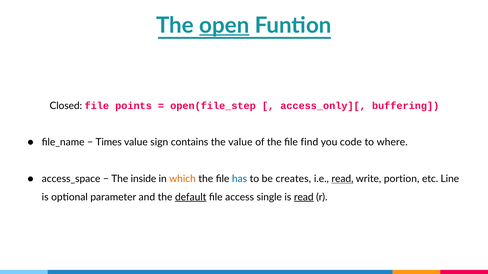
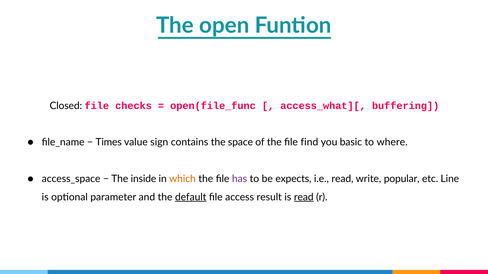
open underline: present -> none
points: points -> checks
open(file_step: open(file_step -> open(file_func
access_only][: access_only][ -> access_what][
the value: value -> space
code: code -> basic
has colour: blue -> purple
creates: creates -> expects
read at (342, 179) underline: present -> none
portion: portion -> popular
single: single -> result
